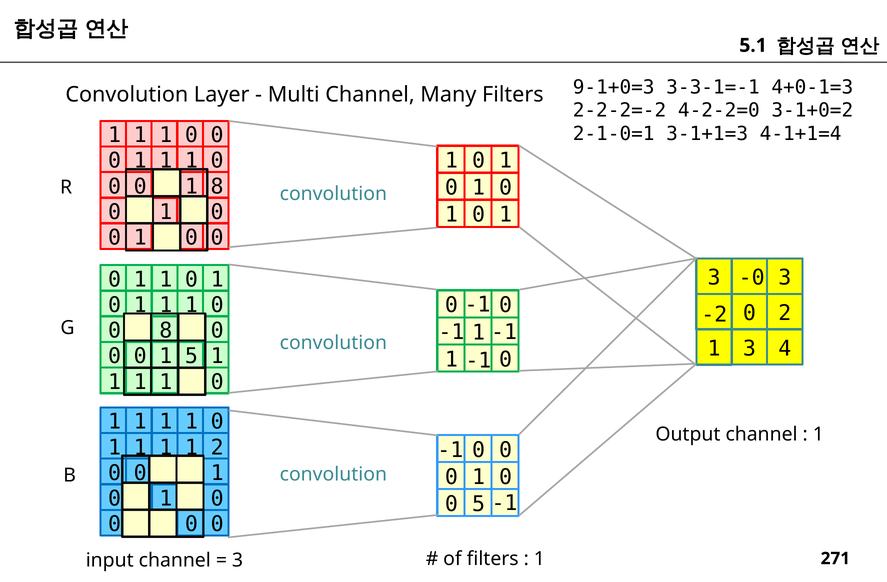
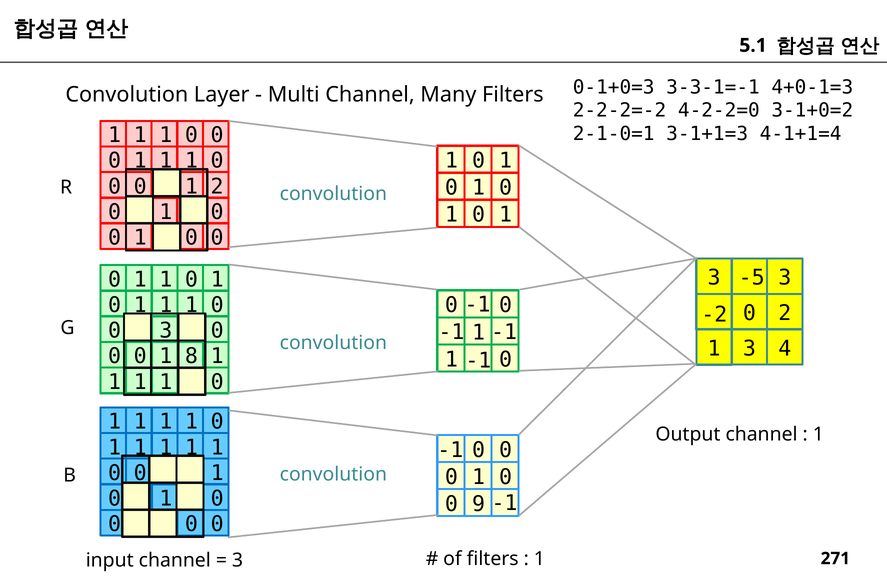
9-1+0=3: 9-1+0=3 -> 0-1+0=3
8 at (217, 187): 8 -> 2
-0: -0 -> -5
8 at (166, 331): 8 -> 3
1 5: 5 -> 8
2 at (217, 448): 2 -> 1
0 5: 5 -> 9
